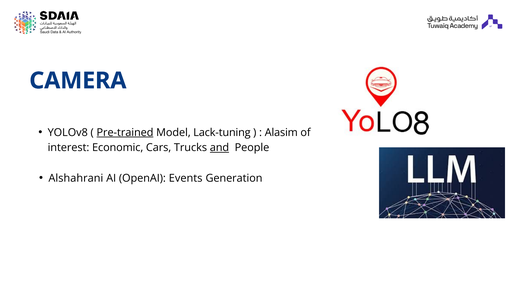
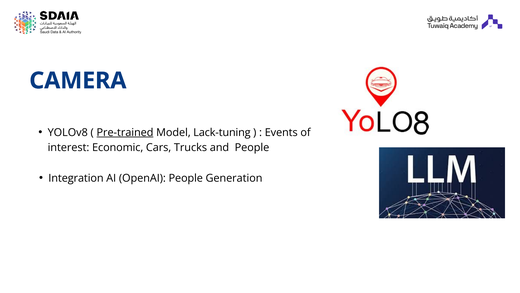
Alasim: Alasim -> Events
and underline: present -> none
Alshahrani: Alshahrani -> Integration
OpenAI Events: Events -> People
